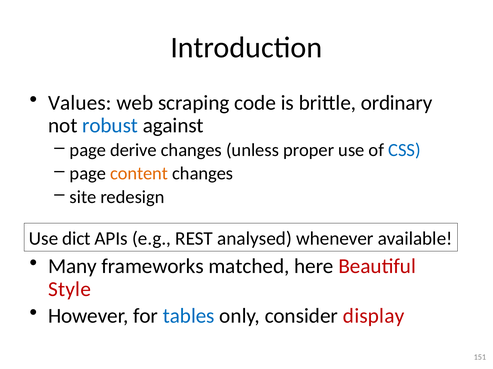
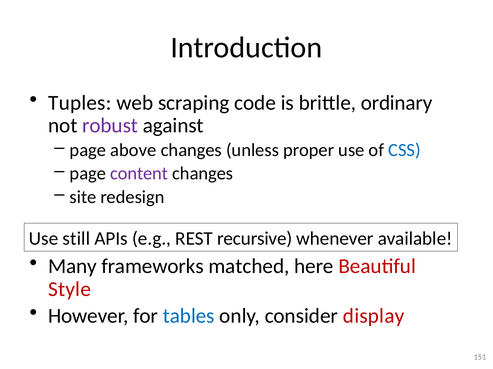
Values: Values -> Tuples
robust colour: blue -> purple
derive: derive -> above
content colour: orange -> purple
dict: dict -> still
analysed: analysed -> recursive
